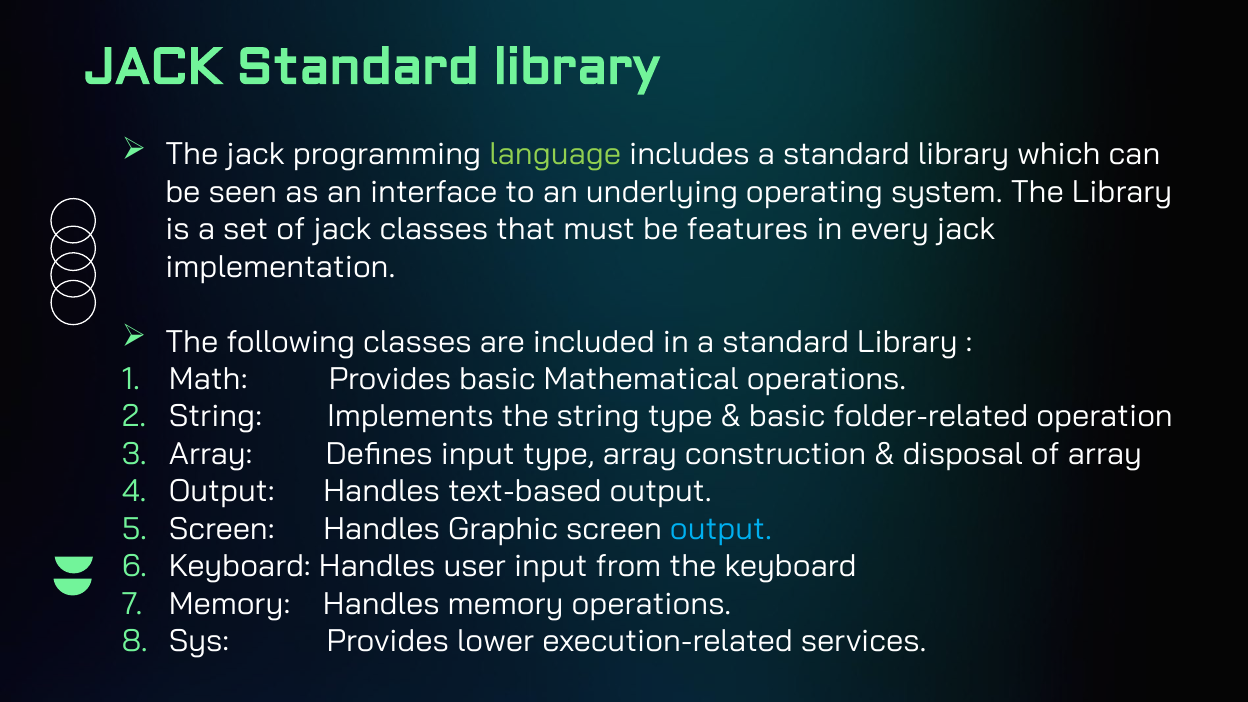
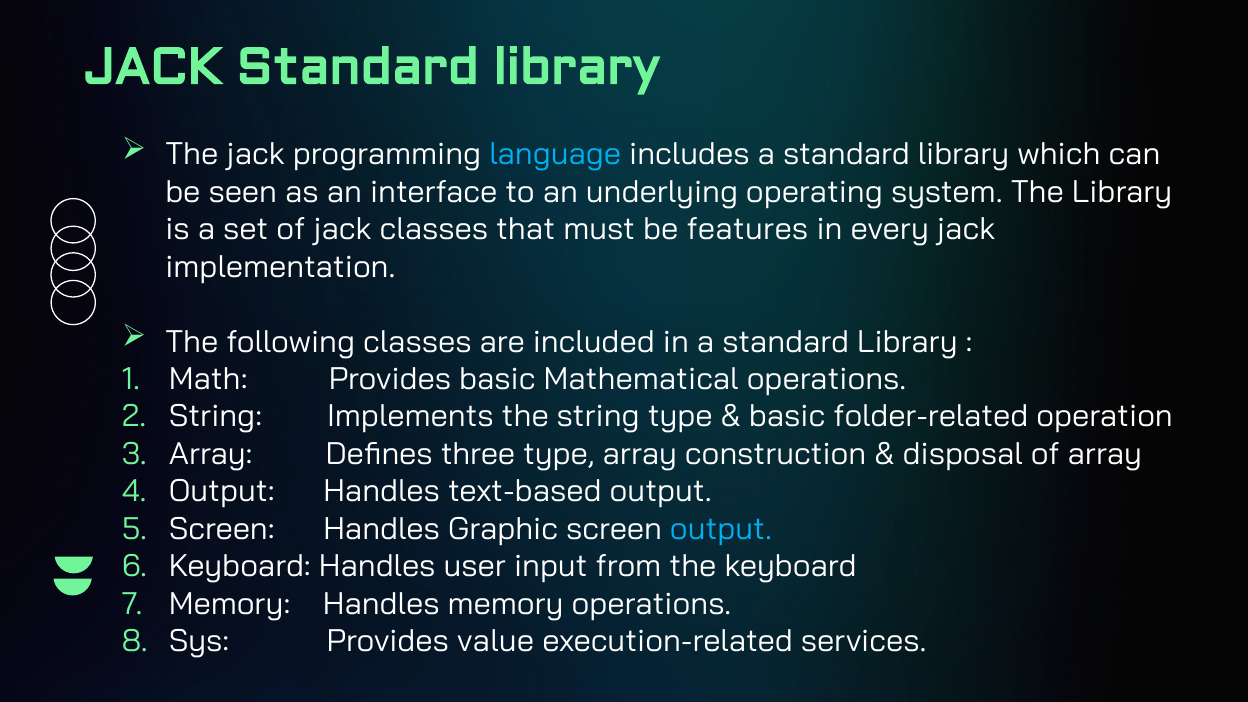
language colour: light green -> light blue
Defines input: input -> three
lower: lower -> value
